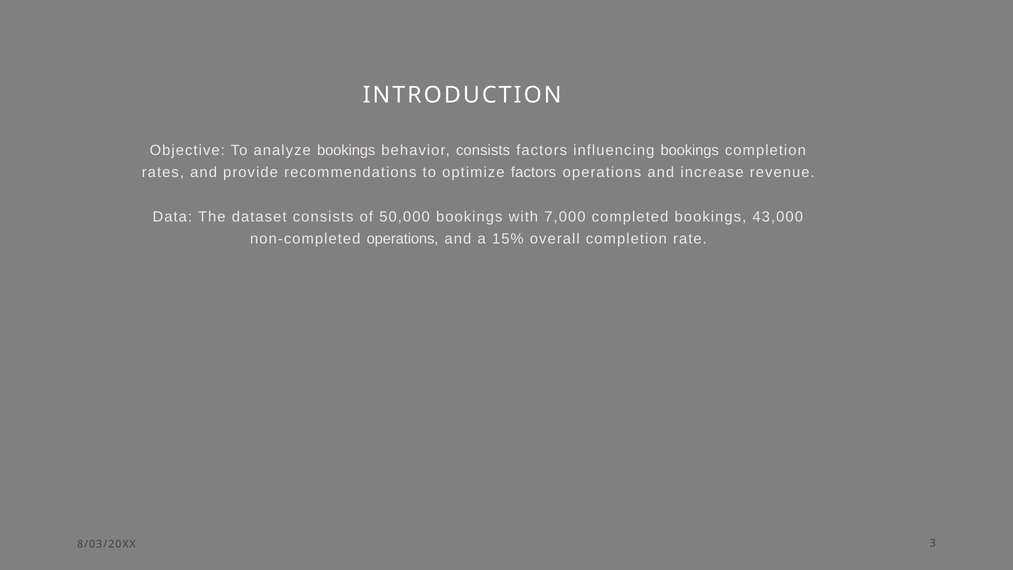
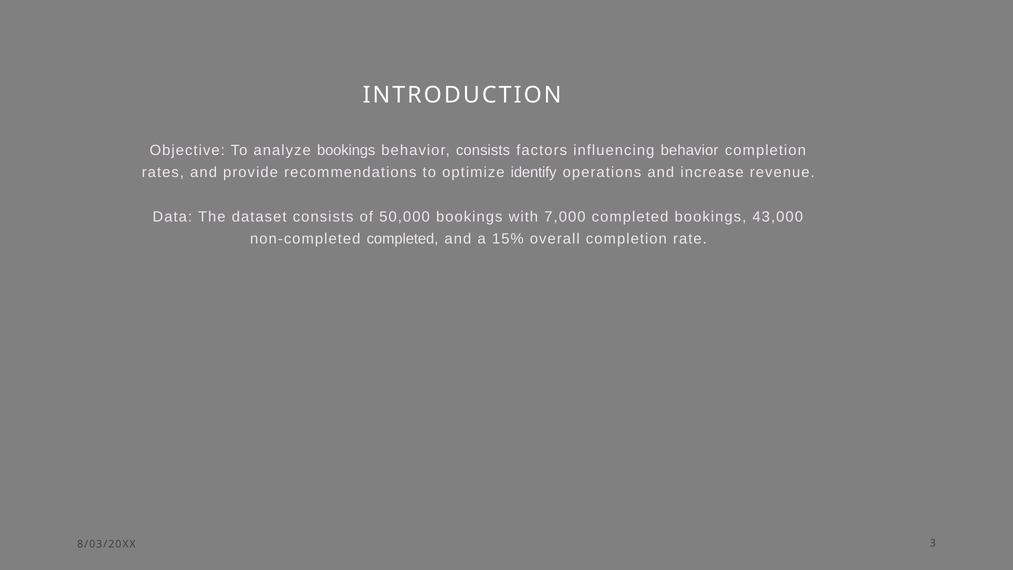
influencing bookings: bookings -> behavior
optimize factors: factors -> identify
non-completed operations: operations -> completed
